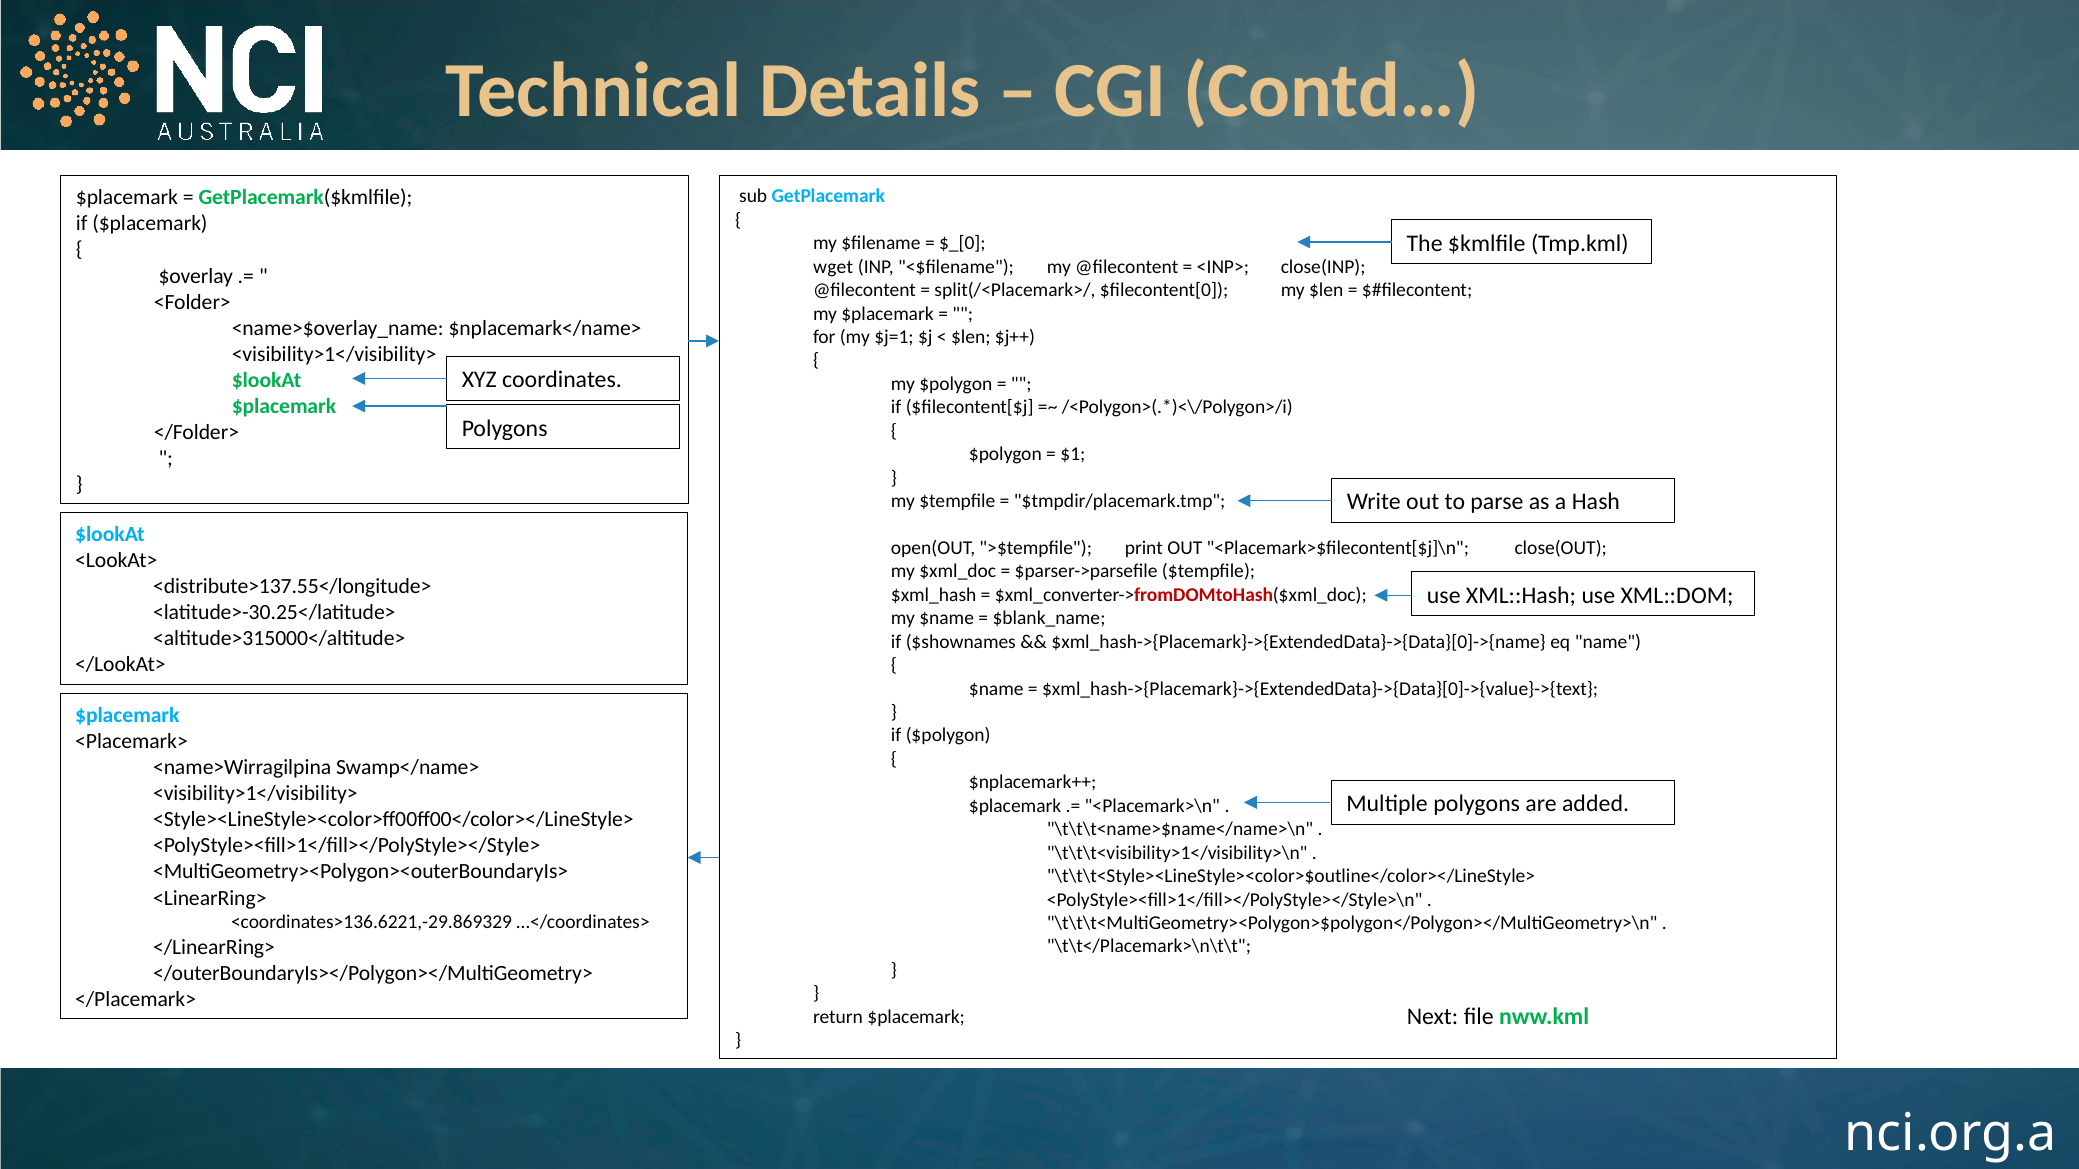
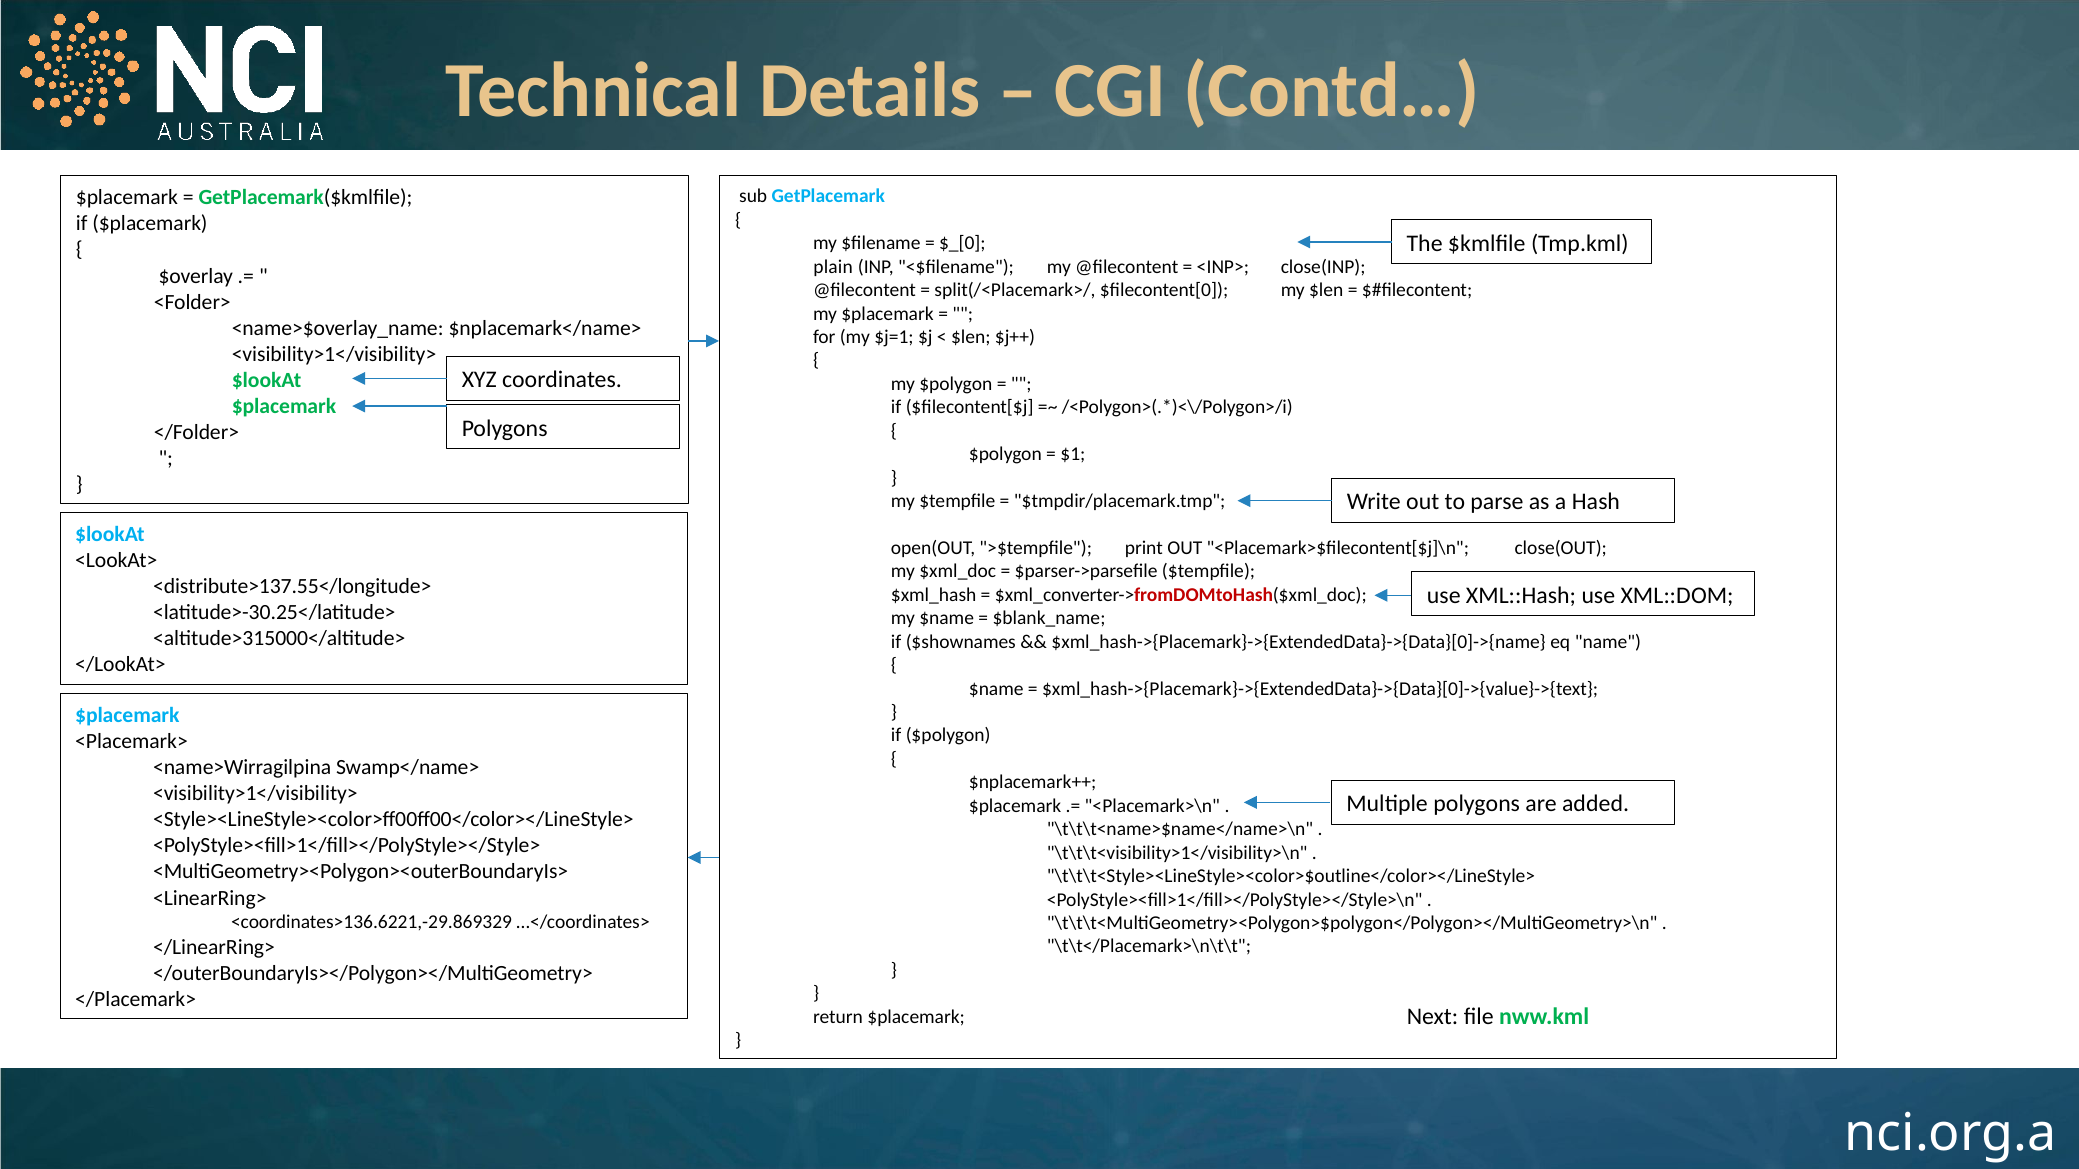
wget: wget -> plain
